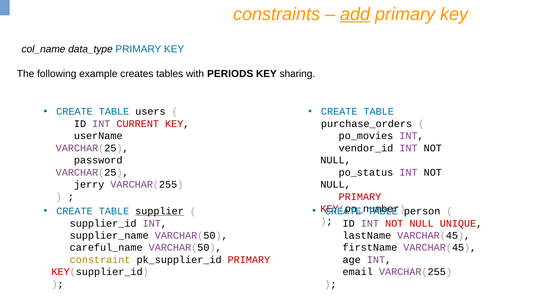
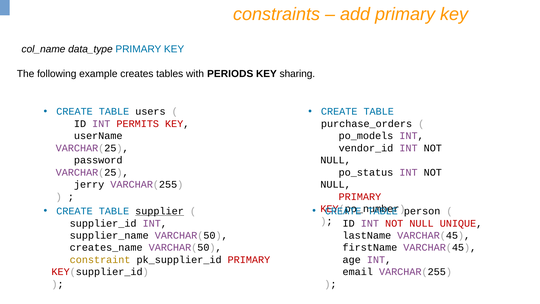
add underline: present -> none
CURRENT: CURRENT -> PERMITS
po_movies: po_movies -> po_models
careful_name: careful_name -> creates_name
